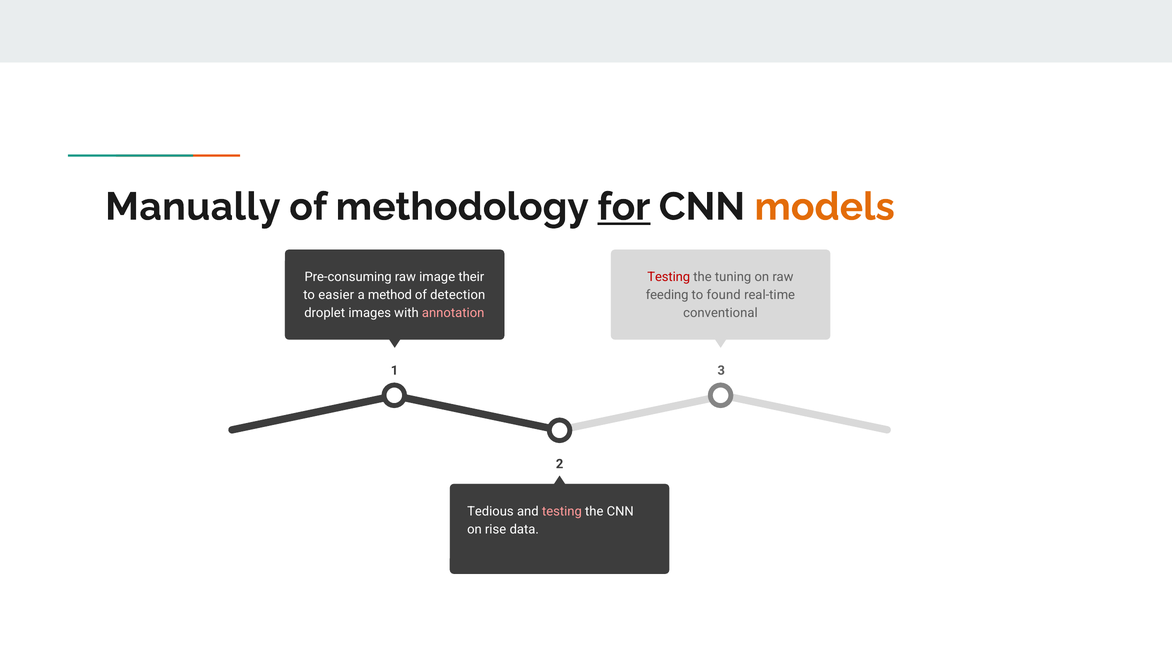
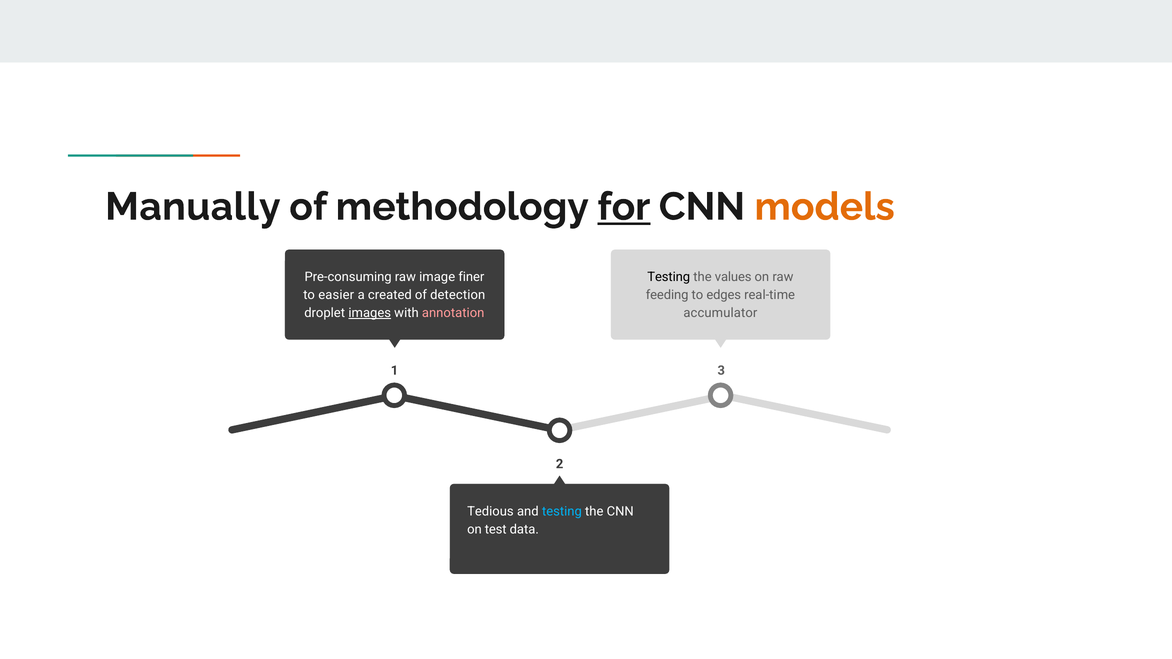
their: their -> finer
Testing at (669, 277) colour: red -> black
tuning: tuning -> values
method: method -> created
found: found -> edges
images underline: none -> present
conventional: conventional -> accumulator
testing at (562, 512) colour: pink -> light blue
rise: rise -> test
